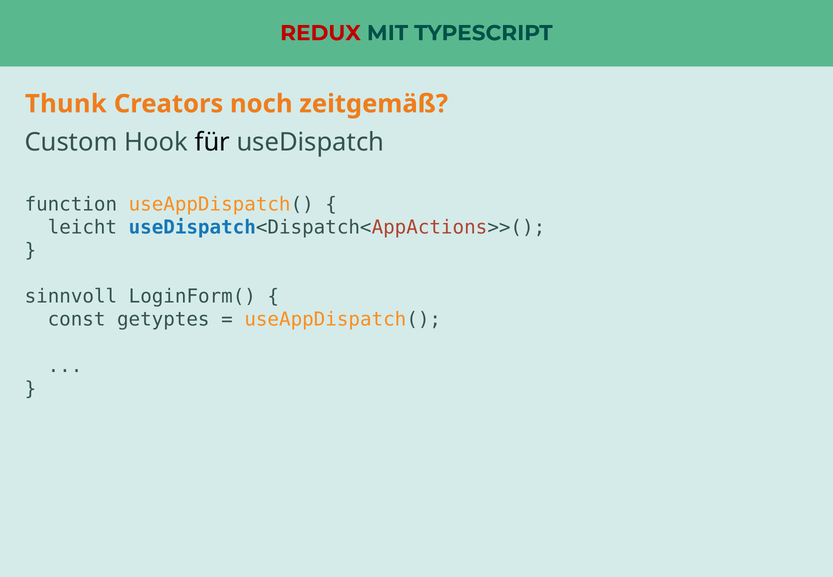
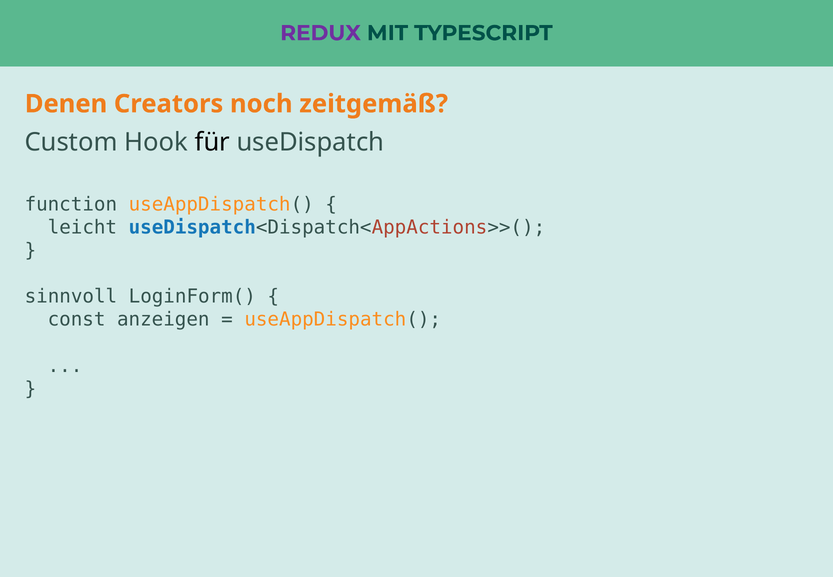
REDUX colour: red -> purple
Thunk: Thunk -> Denen
getyptes: getyptes -> anzeigen
